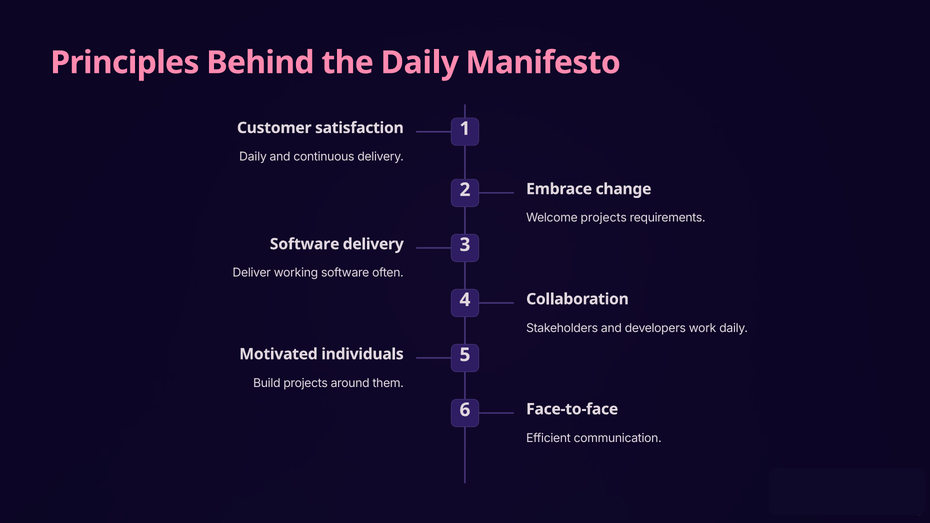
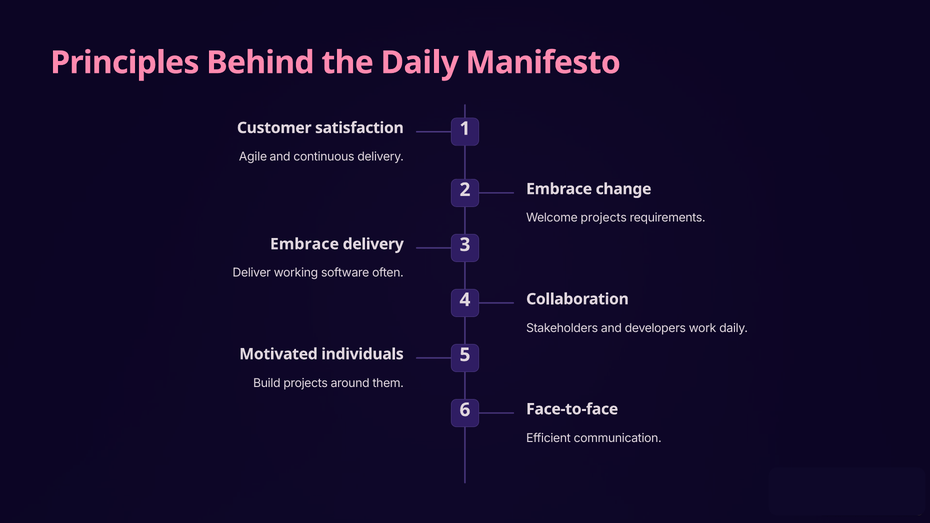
Daily at (253, 157): Daily -> Agile
Software at (305, 244): Software -> Embrace
